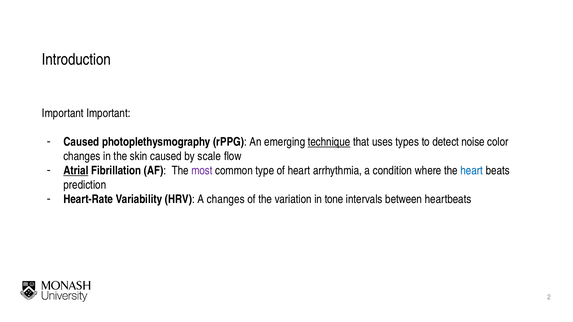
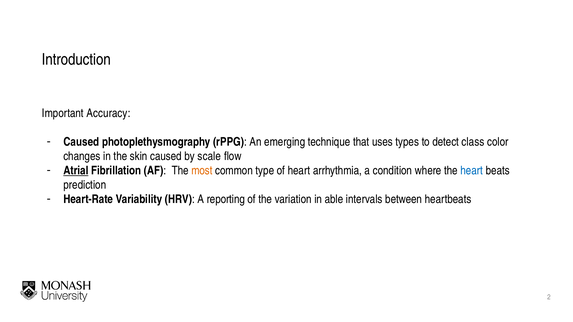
Important Important: Important -> Accuracy
technique underline: present -> none
noise: noise -> class
most colour: purple -> orange
A changes: changes -> reporting
tone: tone -> able
